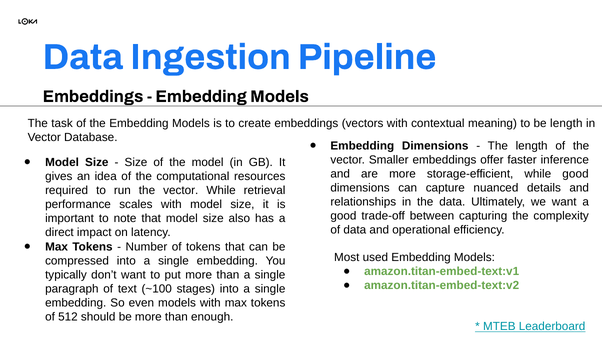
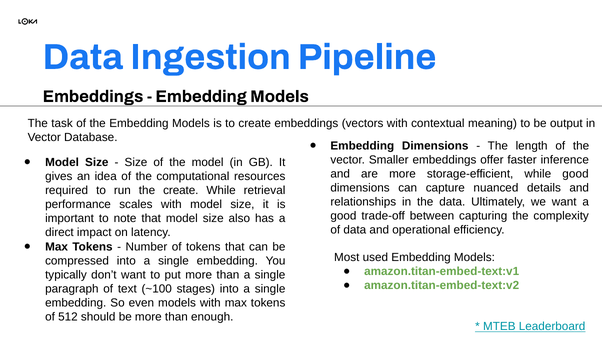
be length: length -> output
run the vector: vector -> create
